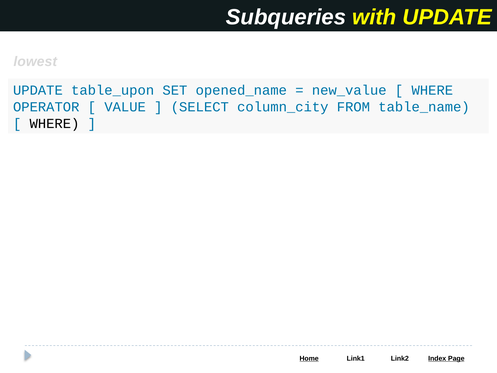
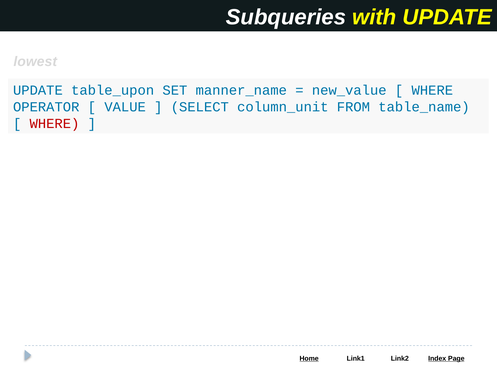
opened_name: opened_name -> manner_name
column_city: column_city -> column_unit
WHERE at (54, 123) colour: black -> red
